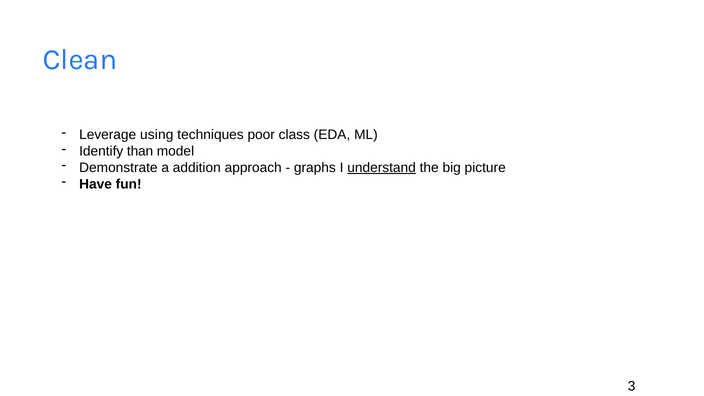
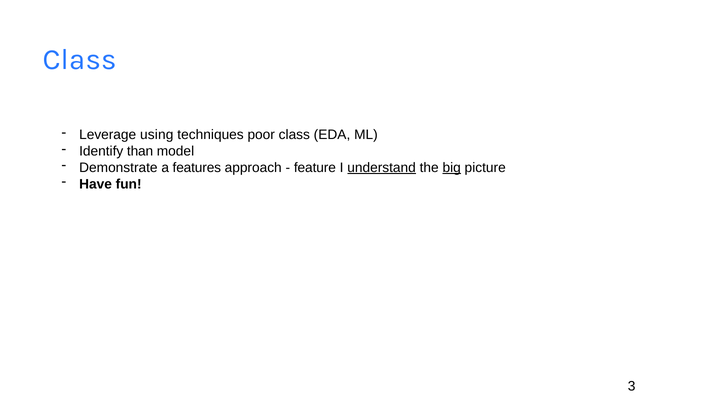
Clean at (80, 59): Clean -> Class
addition: addition -> features
graphs: graphs -> feature
big underline: none -> present
